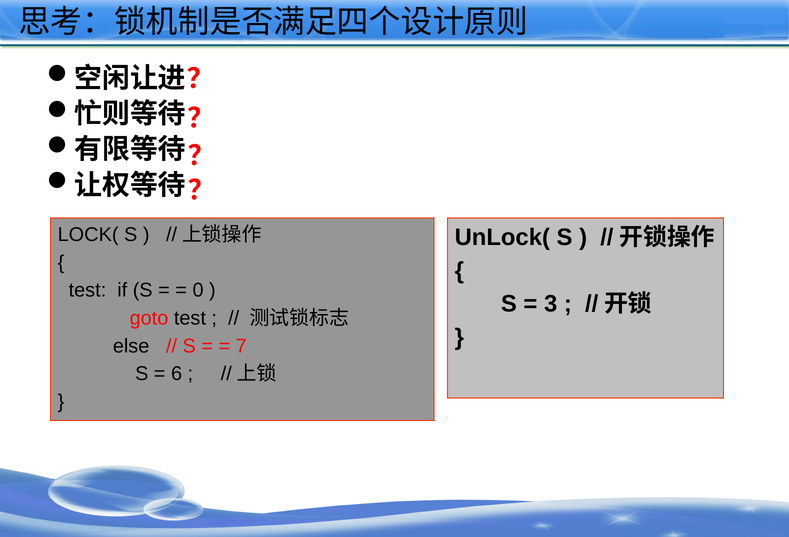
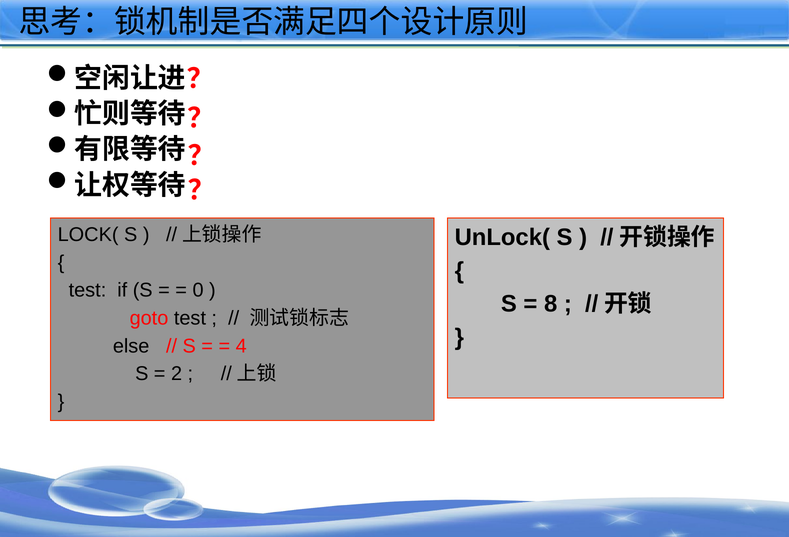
3: 3 -> 8
7: 7 -> 4
6: 6 -> 2
